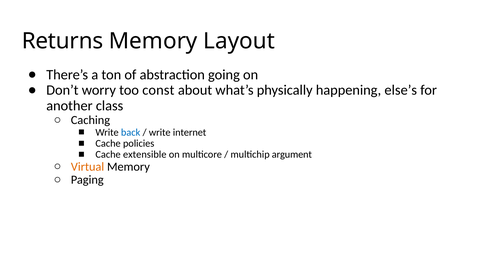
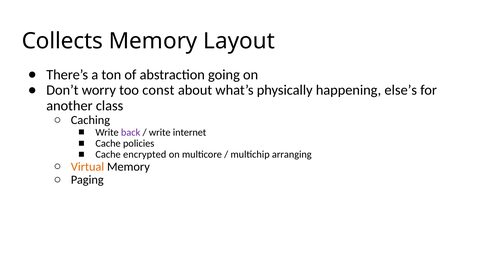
Returns: Returns -> Collects
back colour: blue -> purple
extensible: extensible -> encrypted
argument: argument -> arranging
